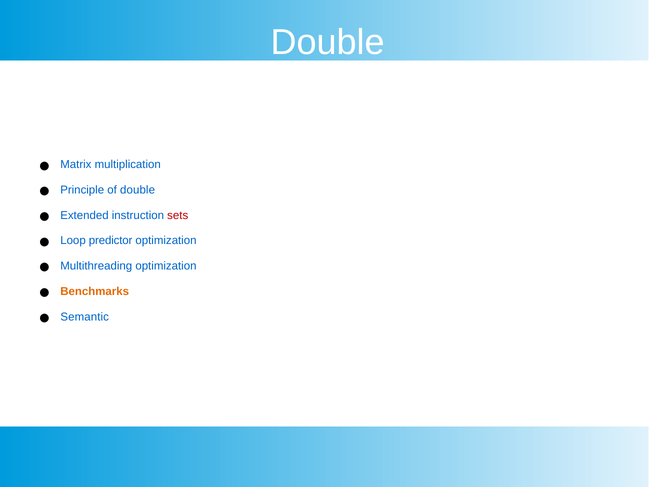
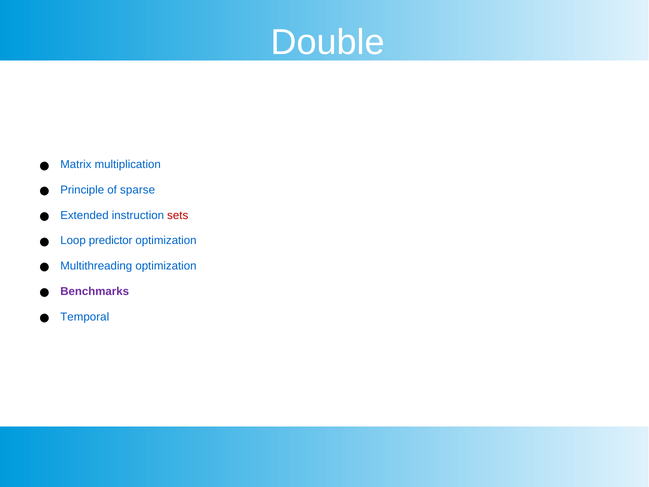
of double: double -> sparse
Benchmarks colour: orange -> purple
Semantic: Semantic -> Temporal
